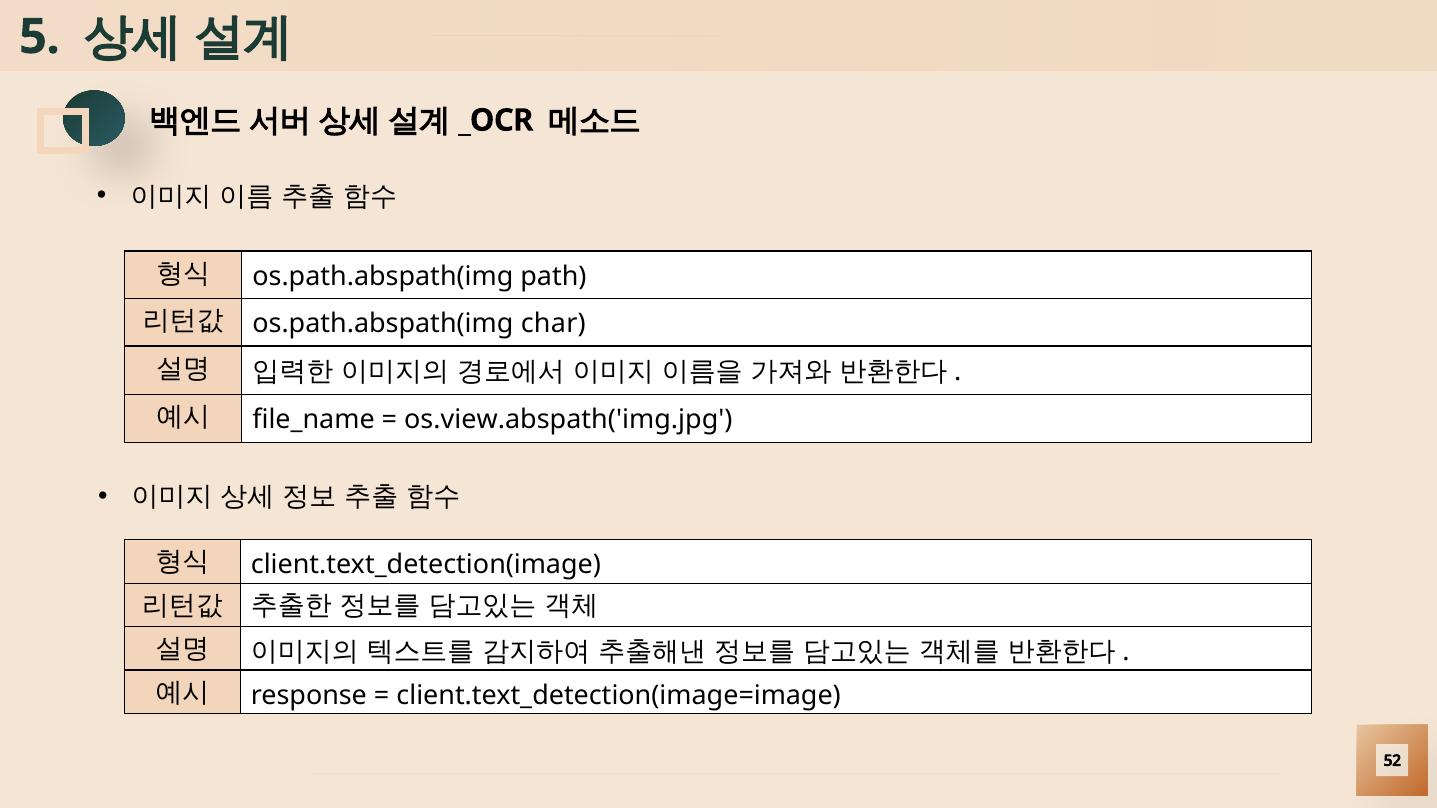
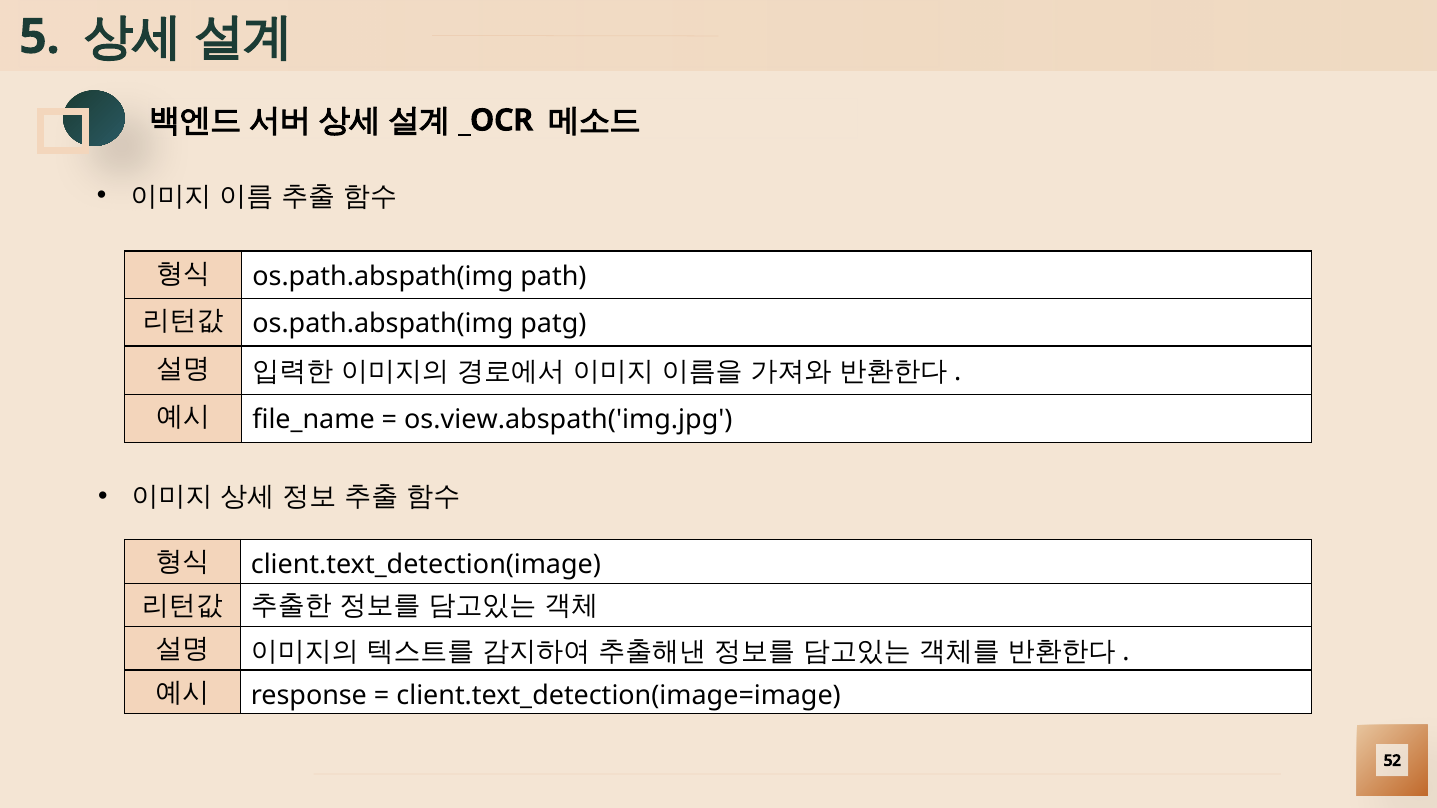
char: char -> patg
